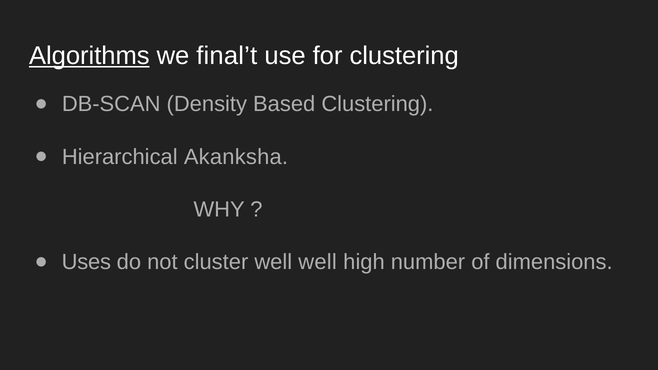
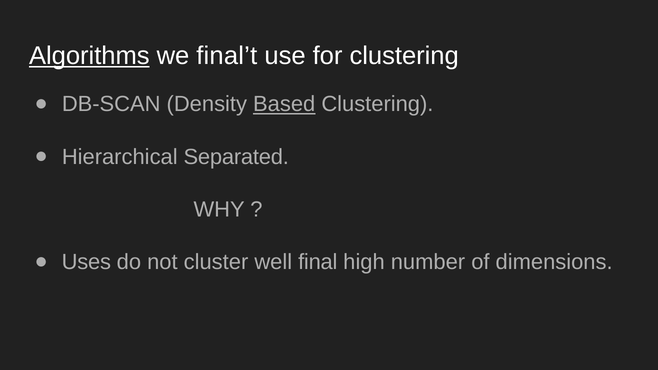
Based underline: none -> present
Akanksha: Akanksha -> Separated
well well: well -> final
